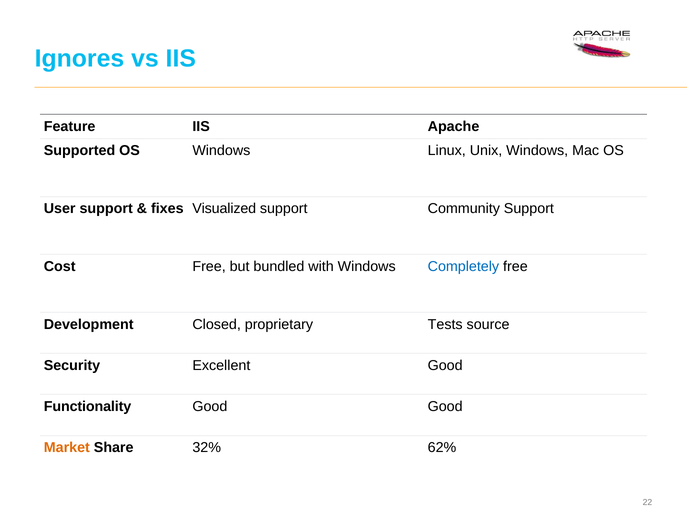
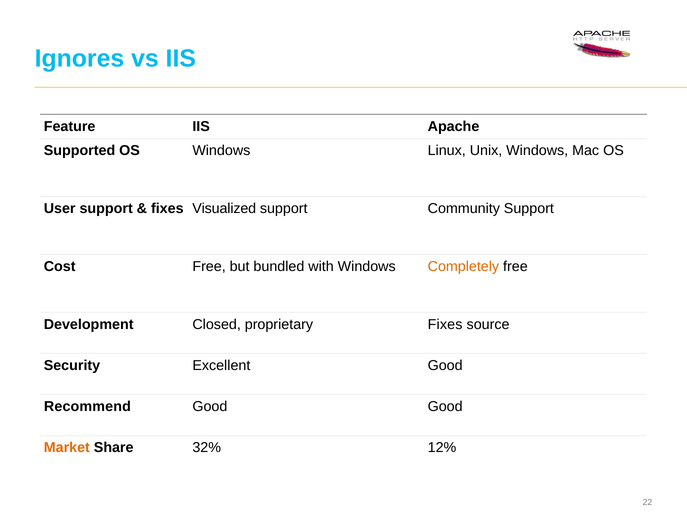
Completely colour: blue -> orange
proprietary Tests: Tests -> Fixes
Functionality: Functionality -> Recommend
62%: 62% -> 12%
